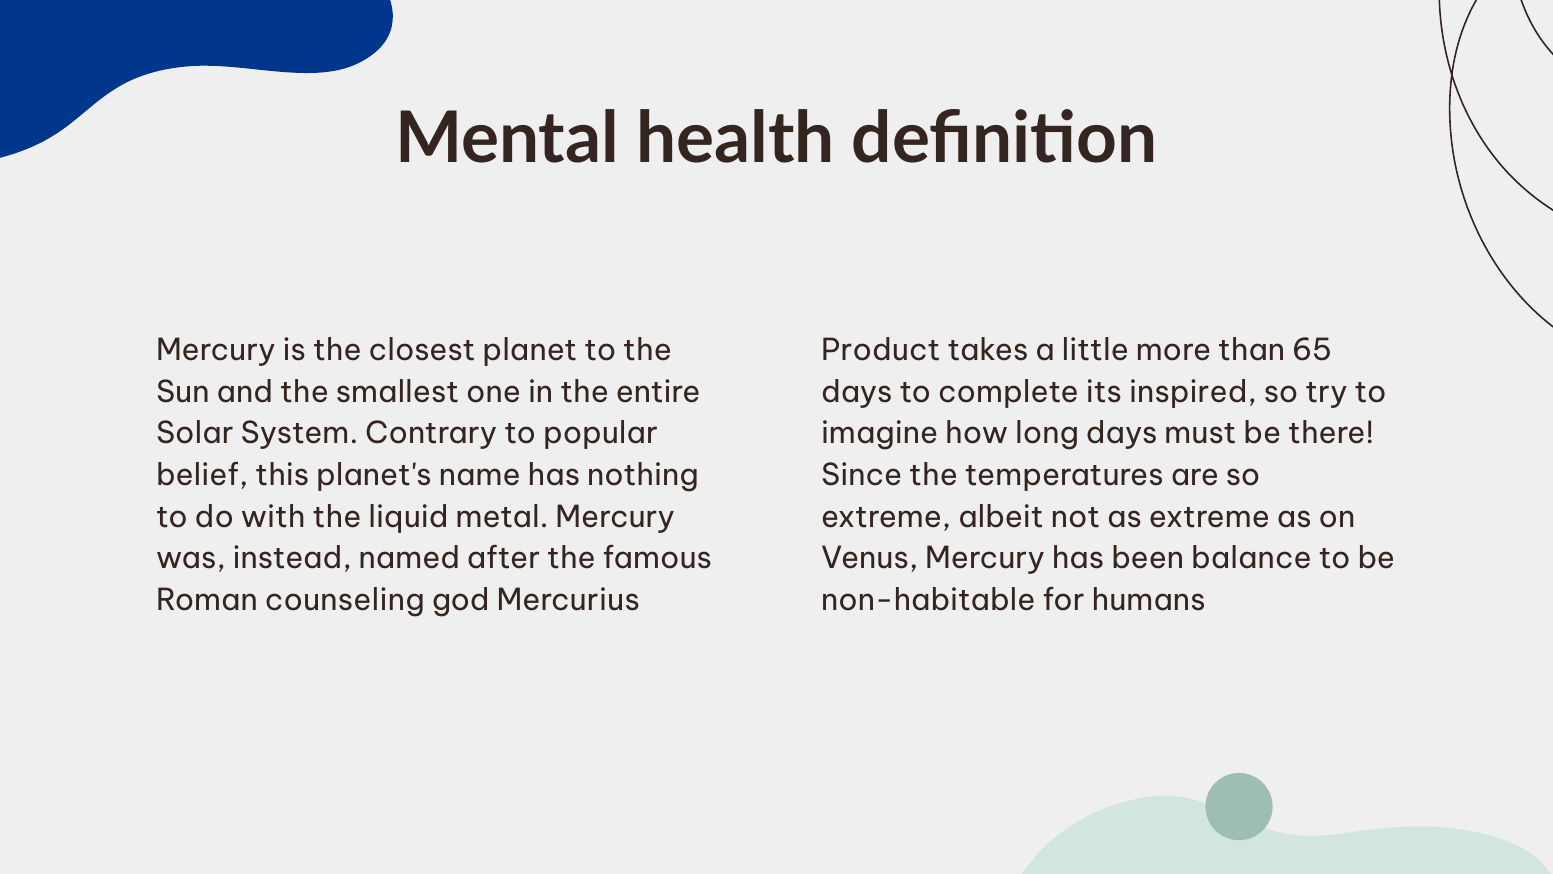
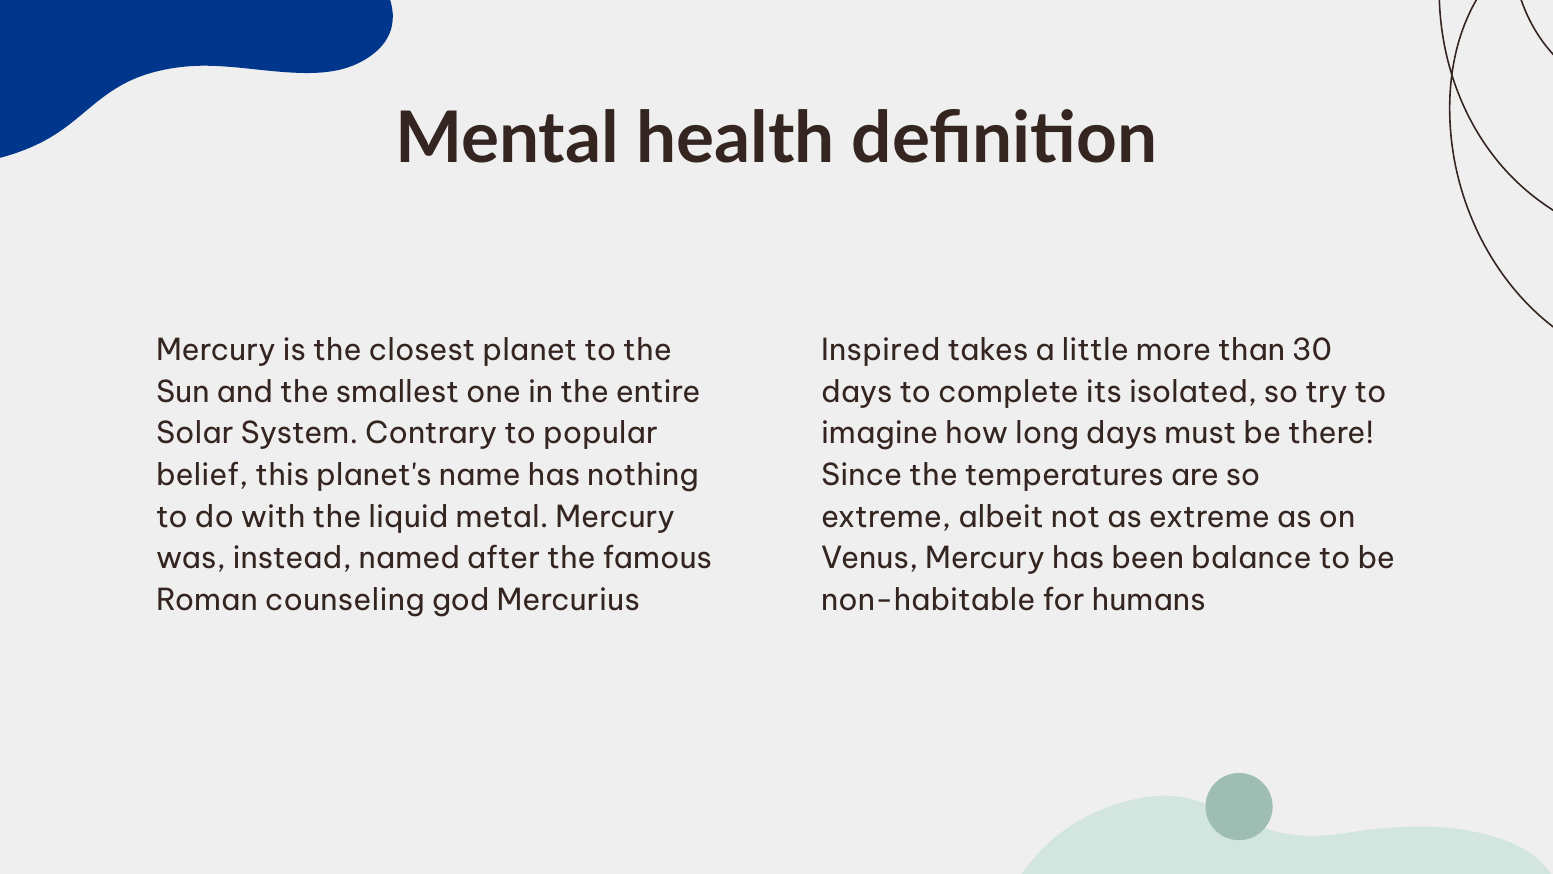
Product: Product -> Inspired
65: 65 -> 30
inspired: inspired -> isolated
